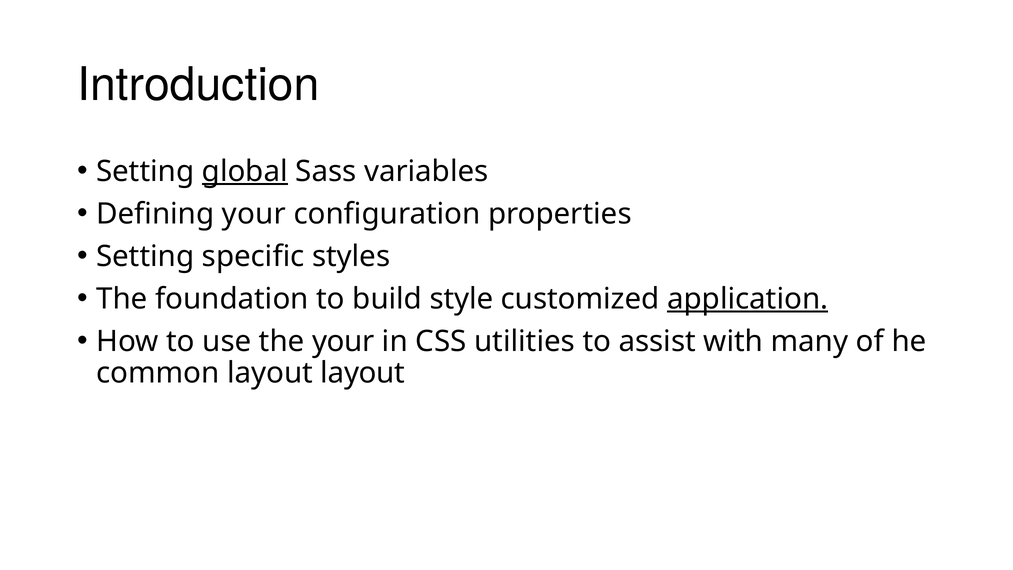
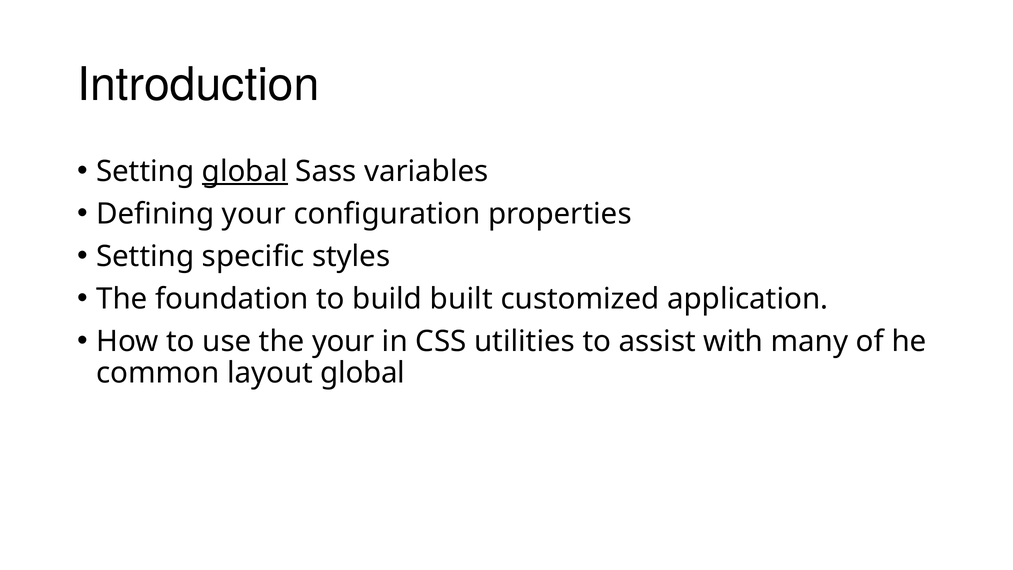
style: style -> built
application underline: present -> none
layout layout: layout -> global
